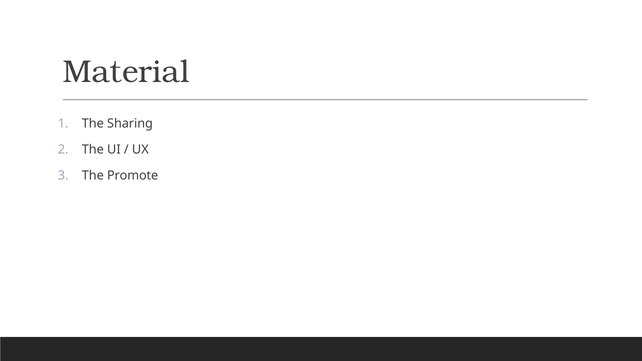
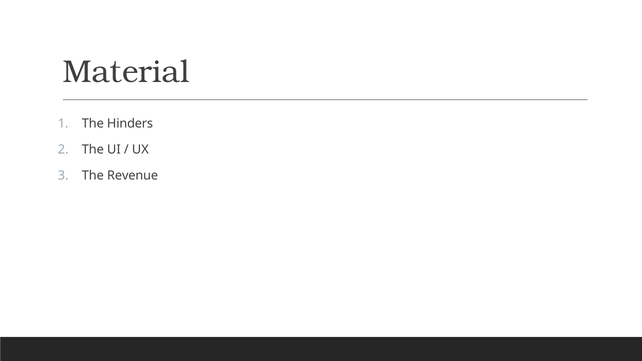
Sharing: Sharing -> Hinders
Promote: Promote -> Revenue
